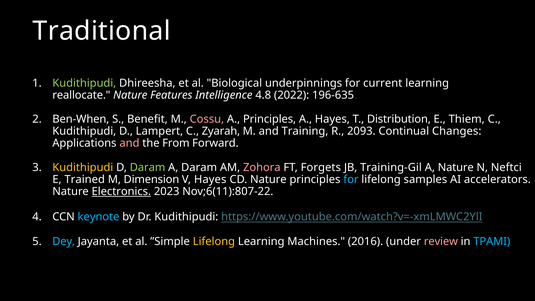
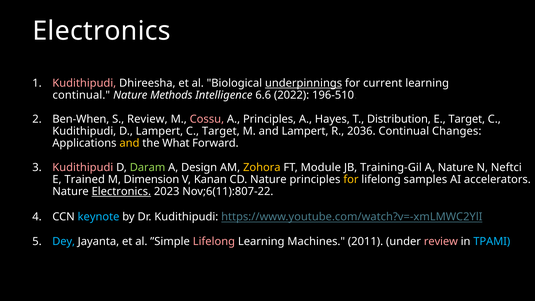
Traditional at (102, 31): Traditional -> Electronics
Kudithipudi at (84, 83) colour: light green -> pink
underpinnings underline: none -> present
reallocate at (81, 95): reallocate -> continual
Features: Features -> Methods
4.8: 4.8 -> 6.6
196-635: 196-635 -> 196-510
S Benefit: Benefit -> Review
E Thiem: Thiem -> Target
C Zyarah: Zyarah -> Target
and Training: Training -> Lampert
2093: 2093 -> 2036
and at (129, 143) colour: pink -> yellow
From: From -> What
Kudithipudi at (83, 167) colour: yellow -> pink
A Daram: Daram -> Design
Zohora colour: pink -> yellow
Forgets: Forgets -> Module
V Hayes: Hayes -> Kanan
for at (351, 179) colour: light blue -> yellow
Lifelong at (214, 241) colour: yellow -> pink
2016: 2016 -> 2011
